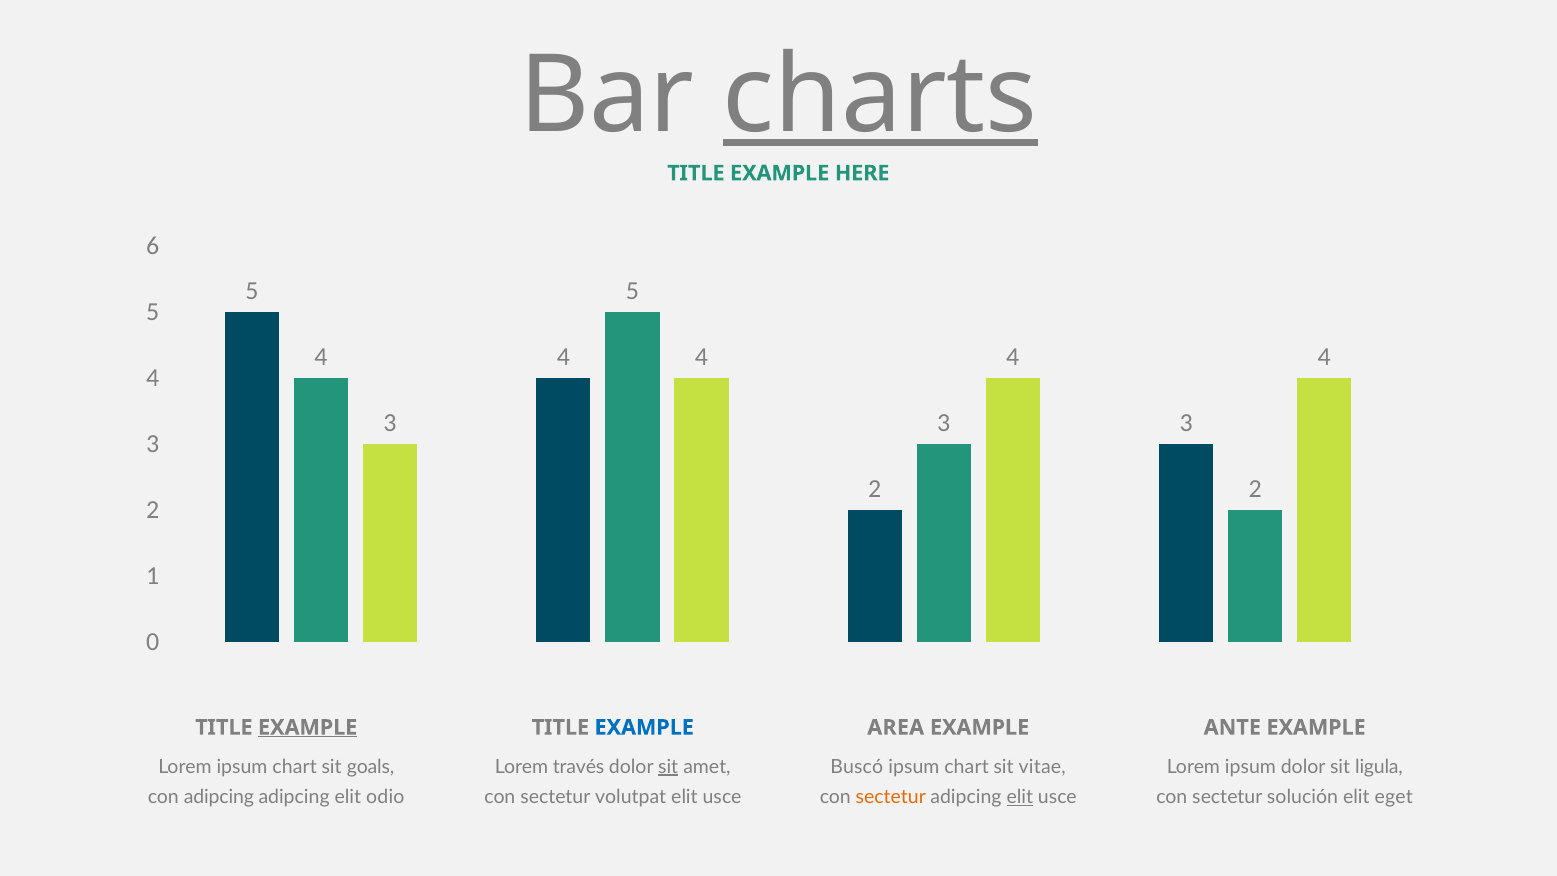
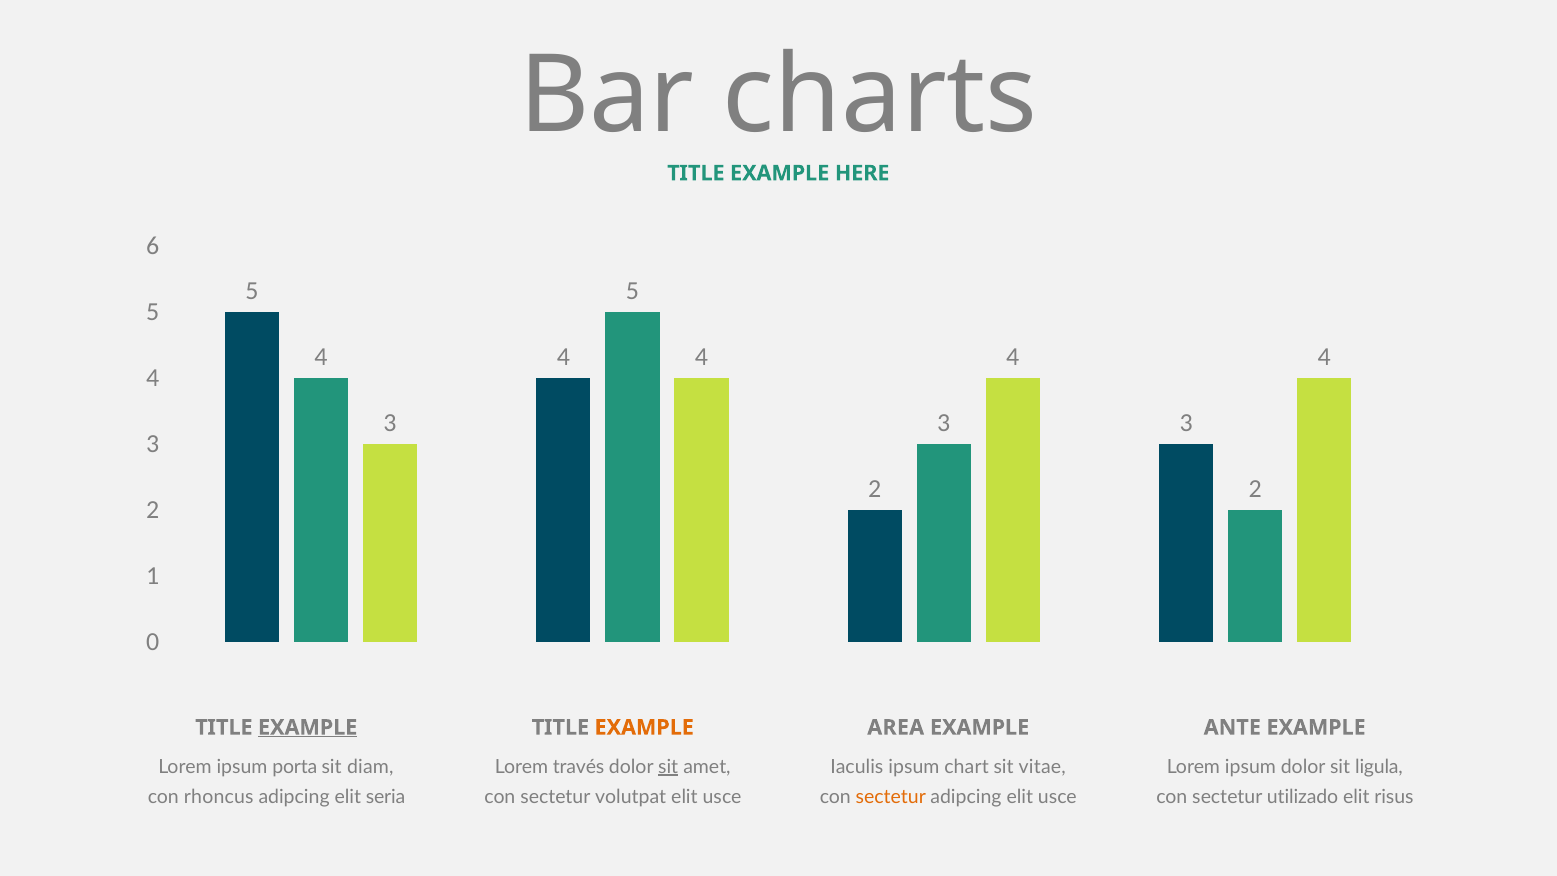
charts underline: present -> none
EXAMPLE at (644, 727) colour: blue -> orange
Lorem ipsum chart: chart -> porta
goals: goals -> diam
Buscó: Buscó -> Iaculis
con adipcing: adipcing -> rhoncus
odio: odio -> seria
elit at (1020, 797) underline: present -> none
solución: solución -> utilizado
eget: eget -> risus
